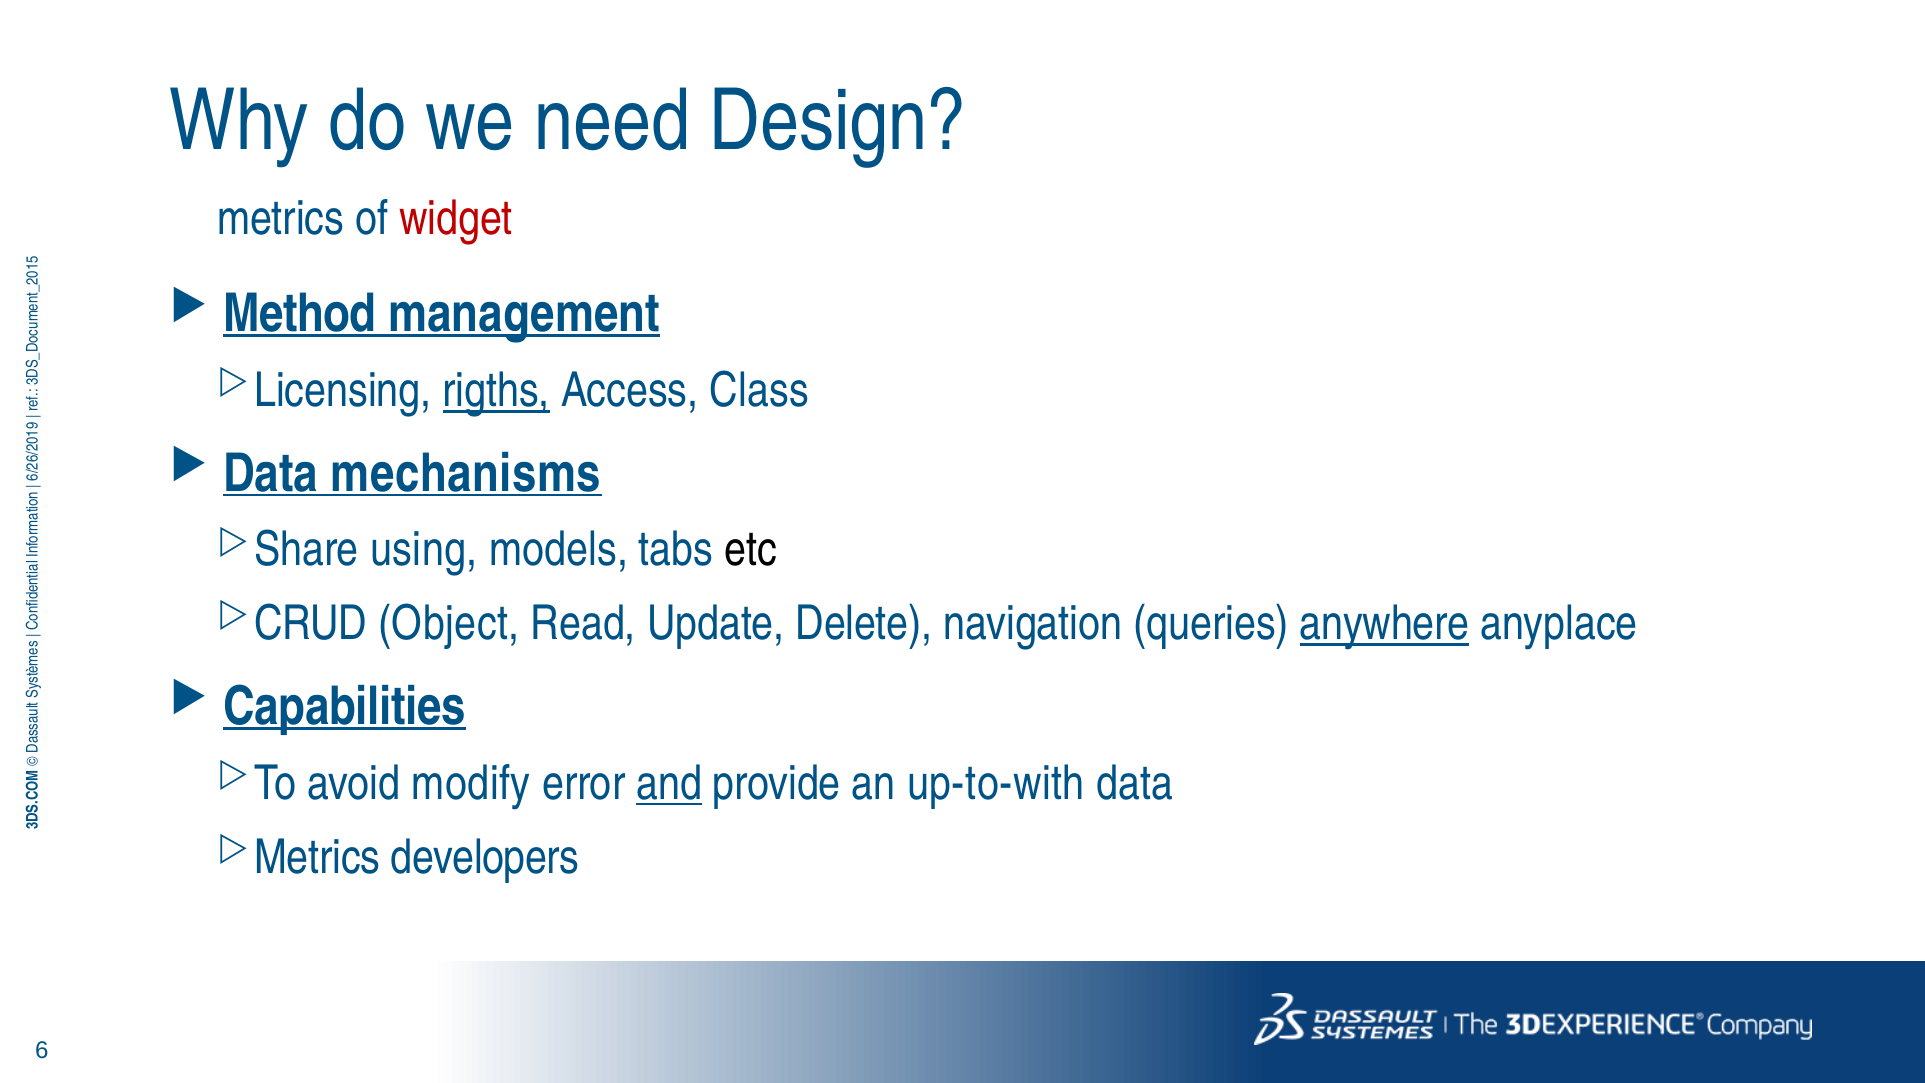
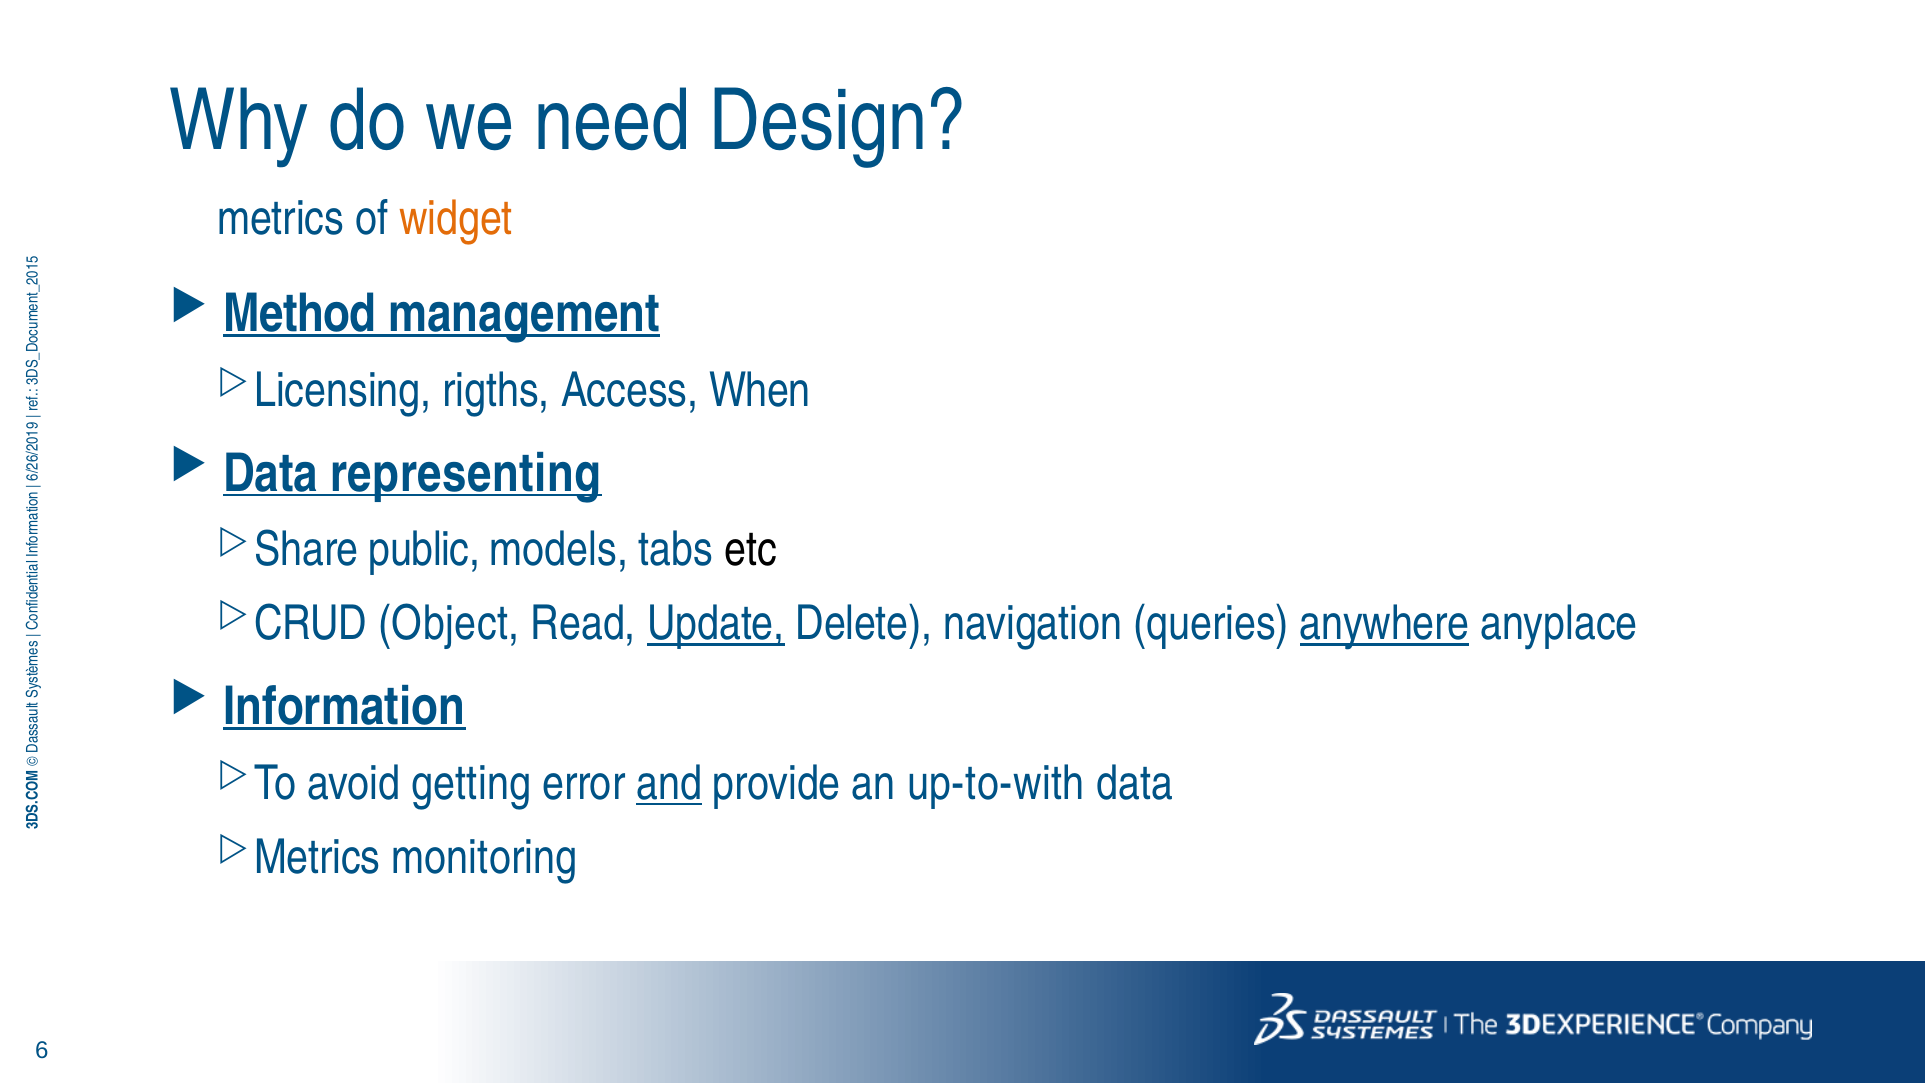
widget colour: red -> orange
rigths underline: present -> none
Class: Class -> When
mechanisms: mechanisms -> representing
using: using -> public
Update underline: none -> present
Capabilities: Capabilities -> Information
modify: modify -> getting
developers: developers -> monitoring
